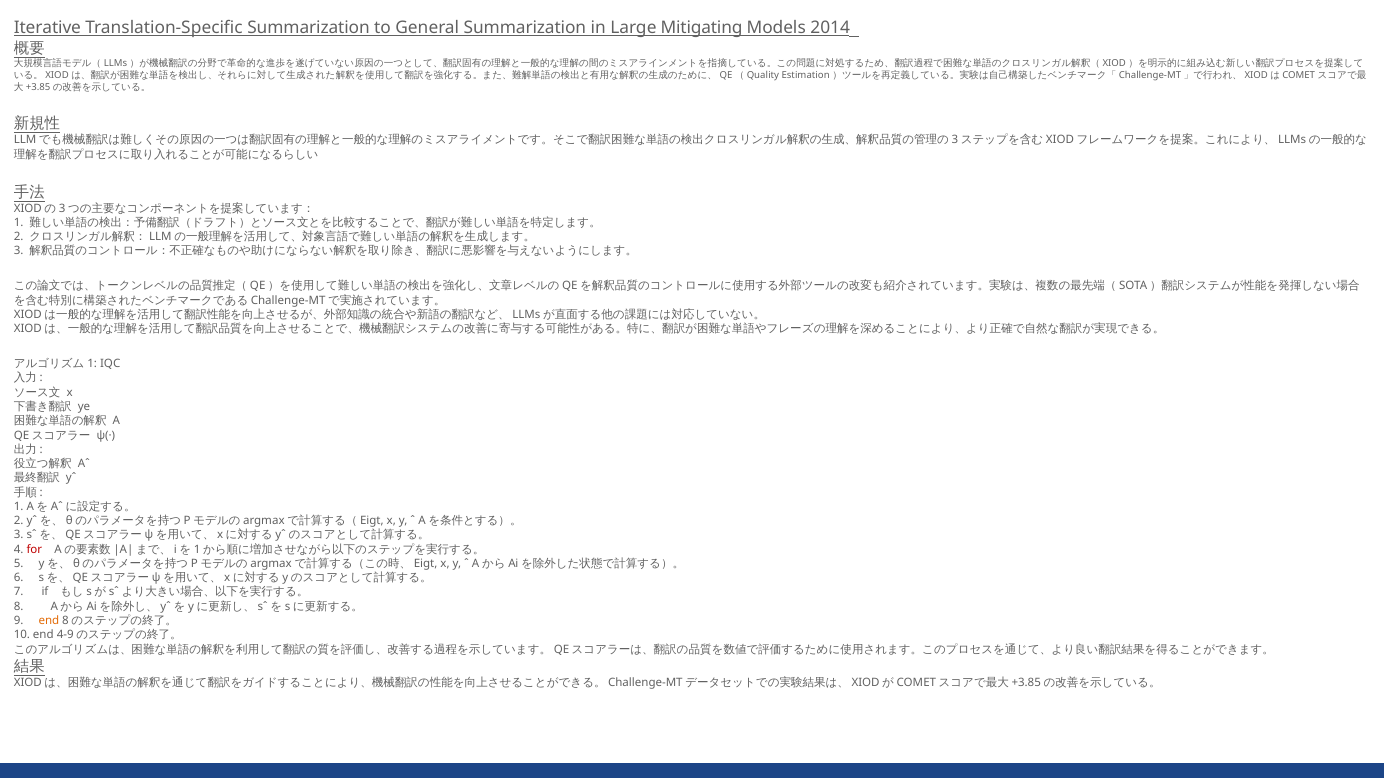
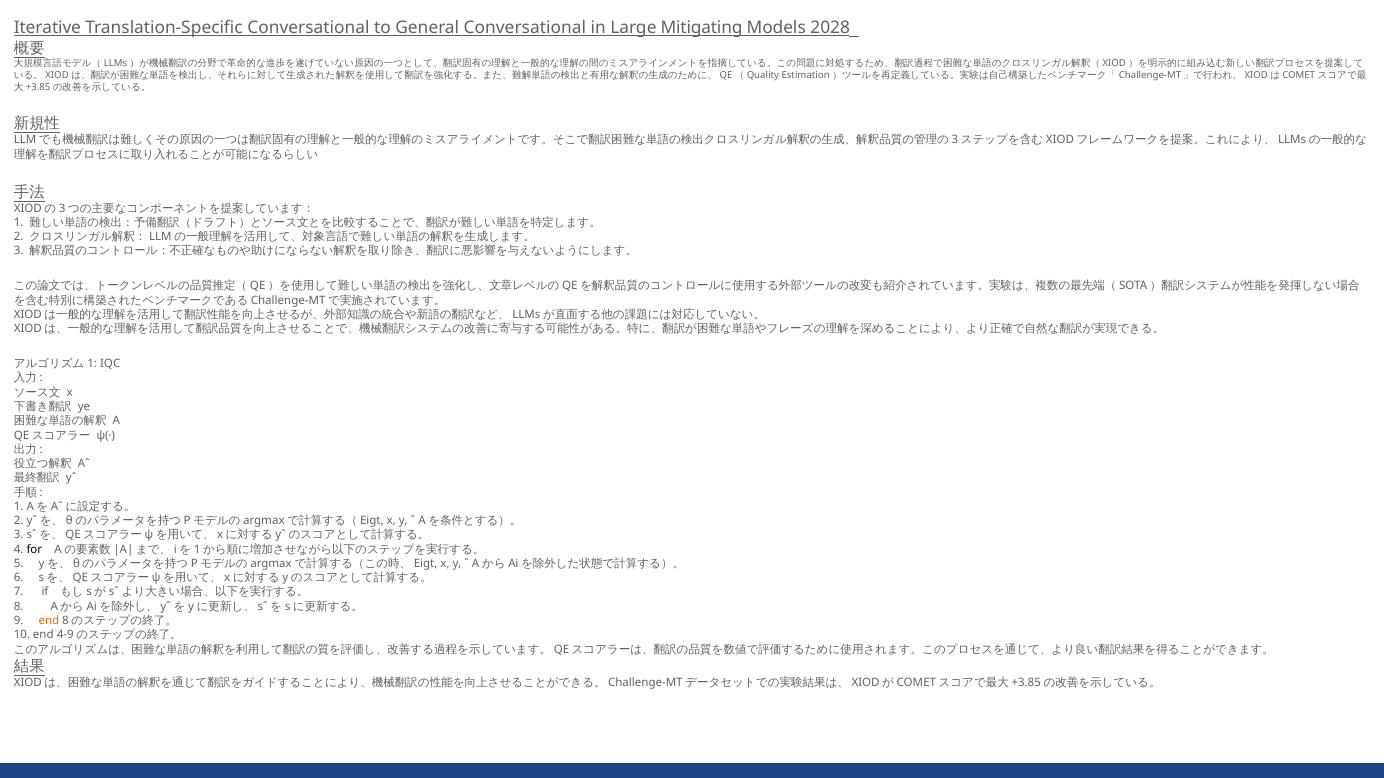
Translation-Specific Summarization: Summarization -> Conversational
General Summarization: Summarization -> Conversational
2014: 2014 -> 2028
for colour: red -> black
